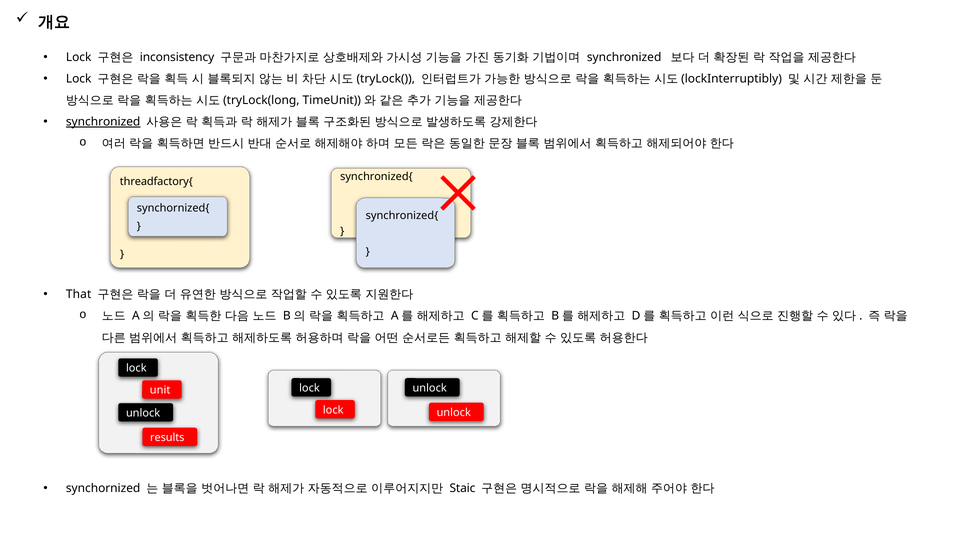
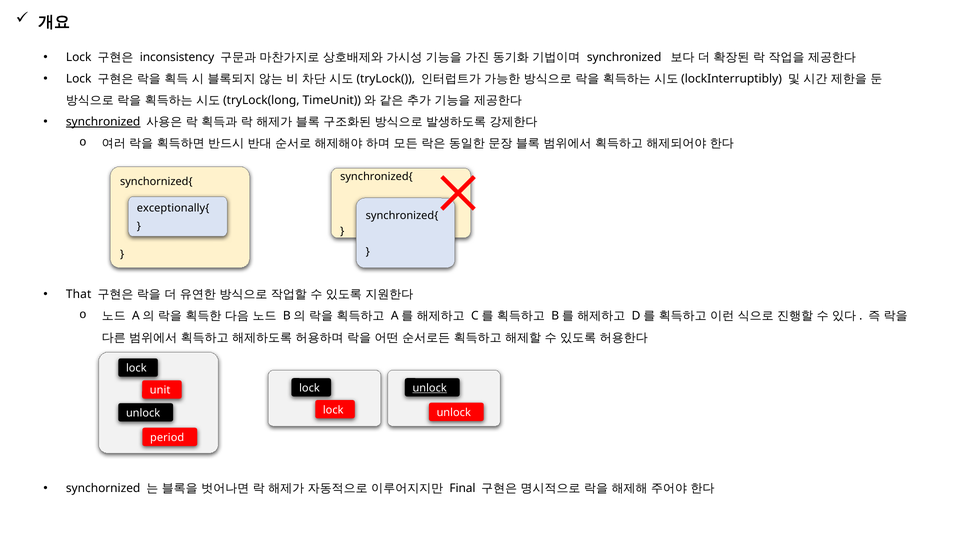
threadfactory{: threadfactory{ -> synchornized{
synchornized{: synchornized{ -> exceptionally{
unlock at (430, 388) underline: none -> present
results: results -> period
Staic: Staic -> Final
